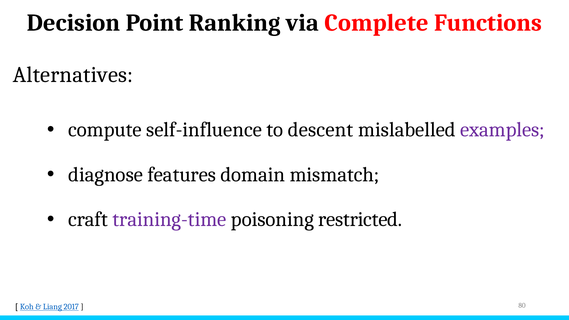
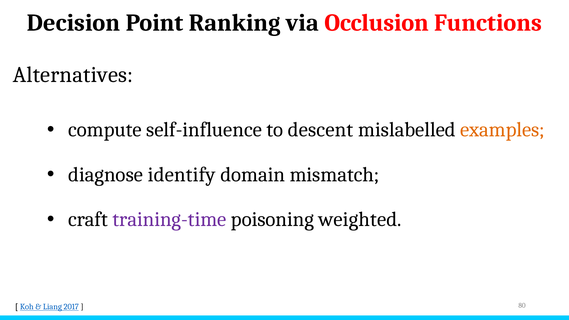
Complete: Complete -> Occlusion
examples colour: purple -> orange
features: features -> identify
restricted: restricted -> weighted
